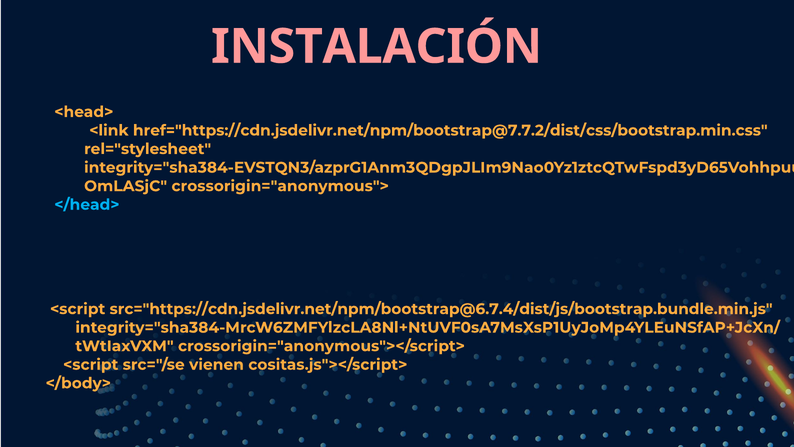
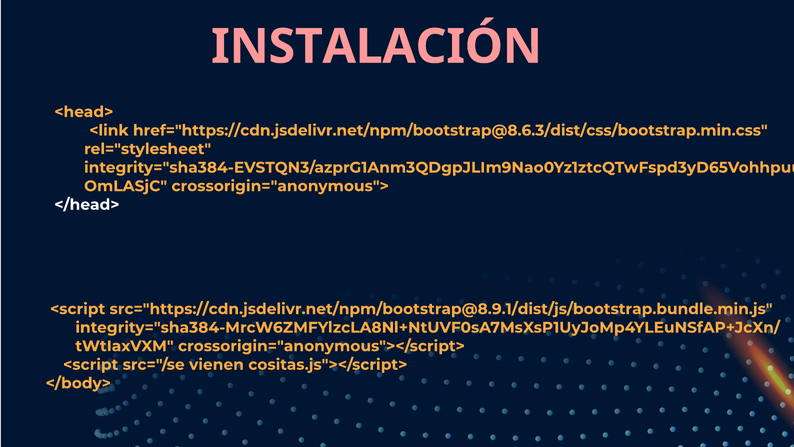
href="https://cdn.jsdelivr.net/npm/bootstrap@7.7.2/dist/css/bootstrap.min.css: href="https://cdn.jsdelivr.net/npm/bootstrap@7.7.2/dist/css/bootstrap.min.css -> href="https://cdn.jsdelivr.net/npm/bootstrap@8.6.3/dist/css/bootstrap.min.css
</head> colour: light blue -> white
src="https://cdn.jsdelivr.net/npm/bootstrap@6.7.4/dist/js/bootstrap.bundle.min.js: src="https://cdn.jsdelivr.net/npm/bootstrap@6.7.4/dist/js/bootstrap.bundle.min.js -> src="https://cdn.jsdelivr.net/npm/bootstrap@8.9.1/dist/js/bootstrap.bundle.min.js
